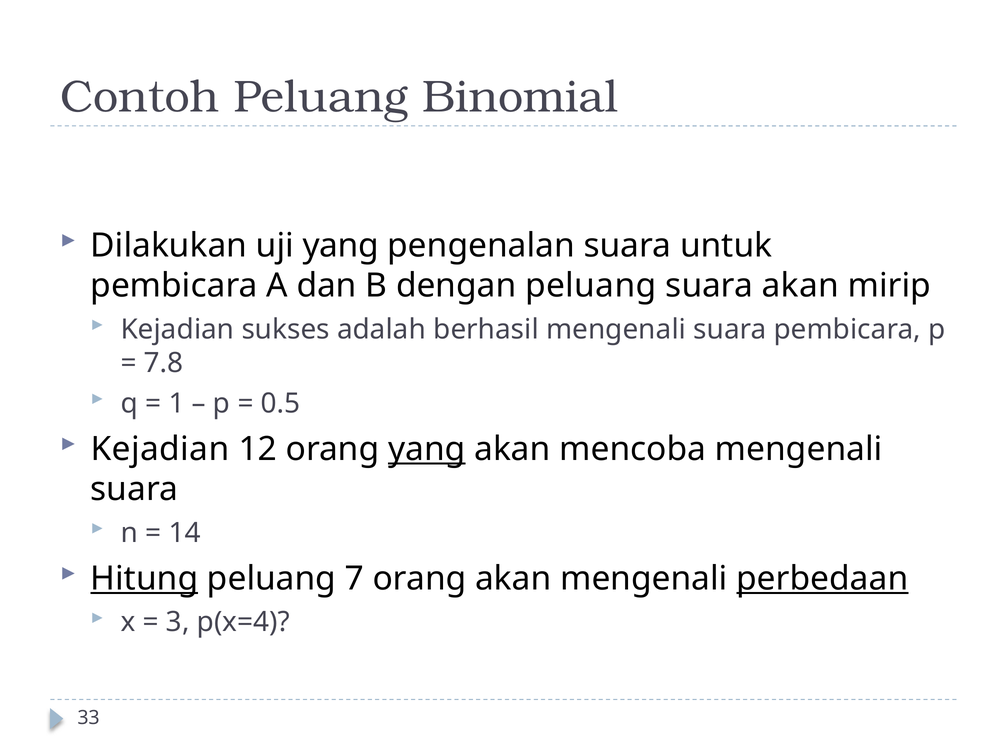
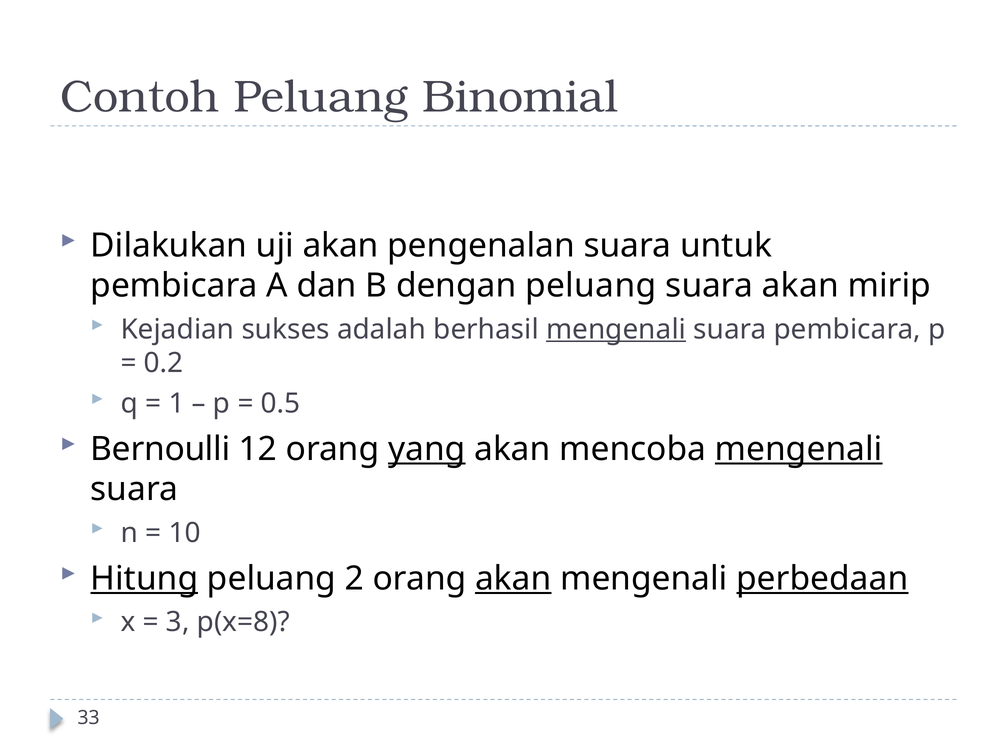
uji yang: yang -> akan
mengenali at (616, 329) underline: none -> present
7.8: 7.8 -> 0.2
Kejadian at (160, 449): Kejadian -> Bernoulli
mengenali at (799, 449) underline: none -> present
14: 14 -> 10
7: 7 -> 2
akan at (513, 579) underline: none -> present
p(x=4: p(x=4 -> p(x=8
